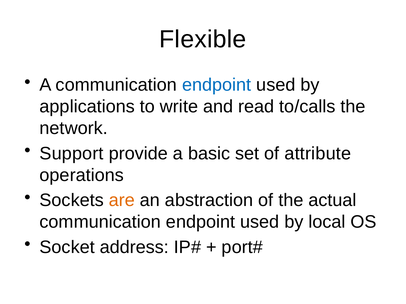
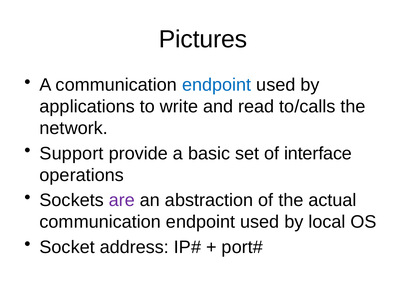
Flexible: Flexible -> Pictures
attribute: attribute -> interface
are colour: orange -> purple
